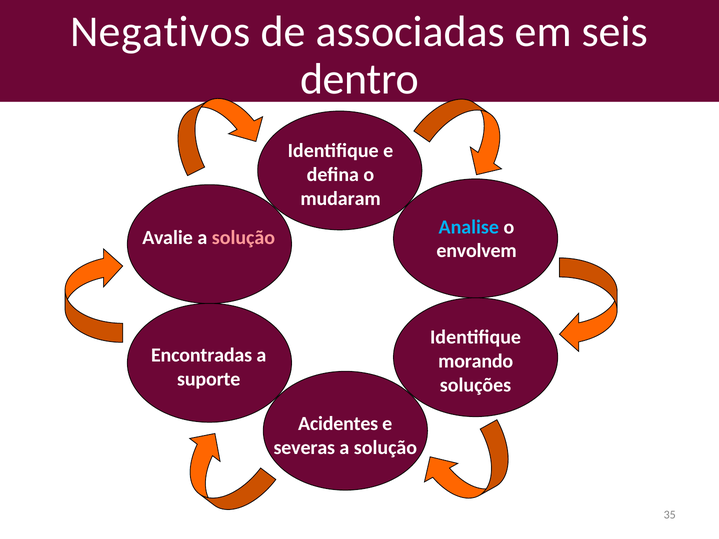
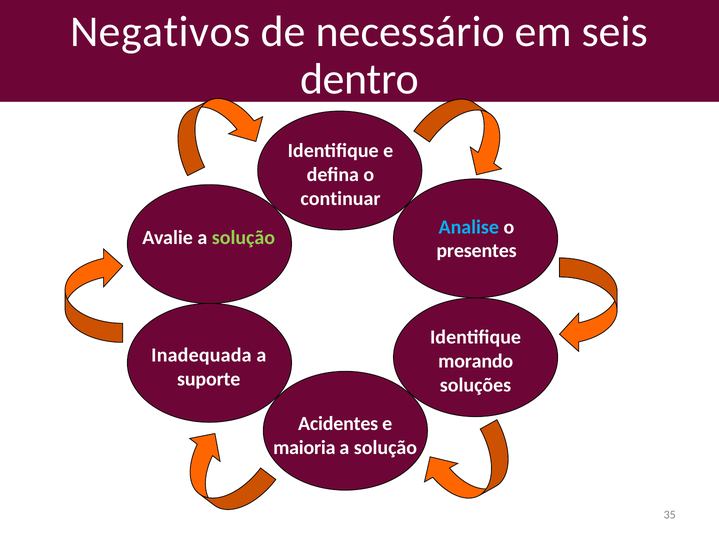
associadas: associadas -> necessário
mudaram: mudaram -> continuar
solução at (243, 238) colour: pink -> light green
envolvem: envolvem -> presentes
Encontradas: Encontradas -> Inadequada
severas: severas -> maioria
